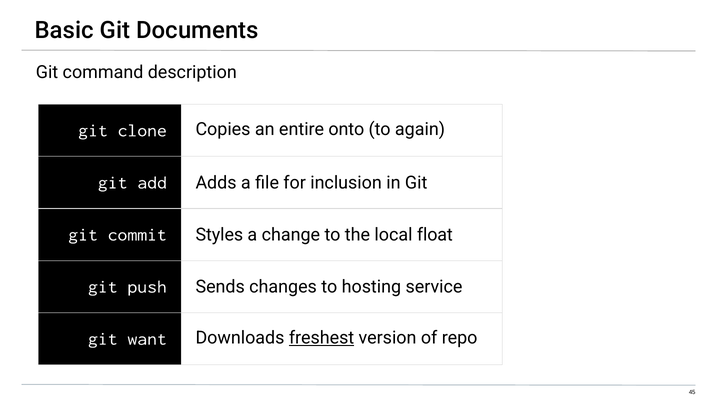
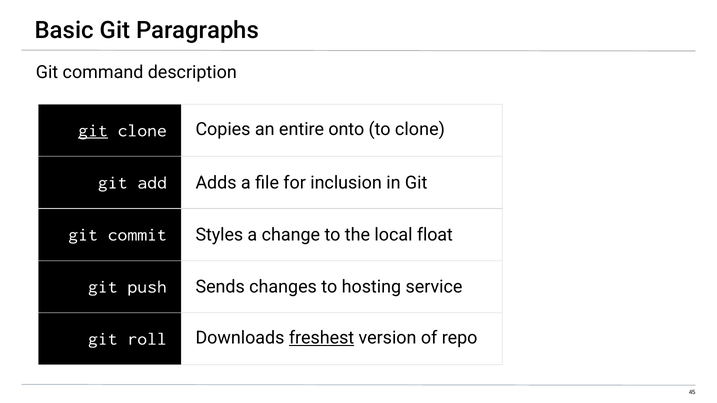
Documents: Documents -> Paragraphs
git at (93, 131) underline: none -> present
to again: again -> clone
want: want -> roll
